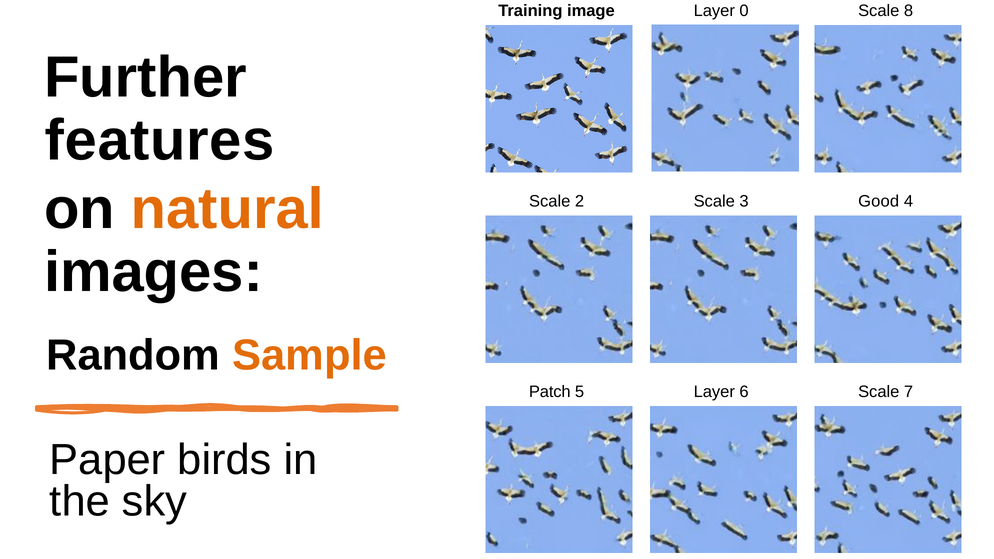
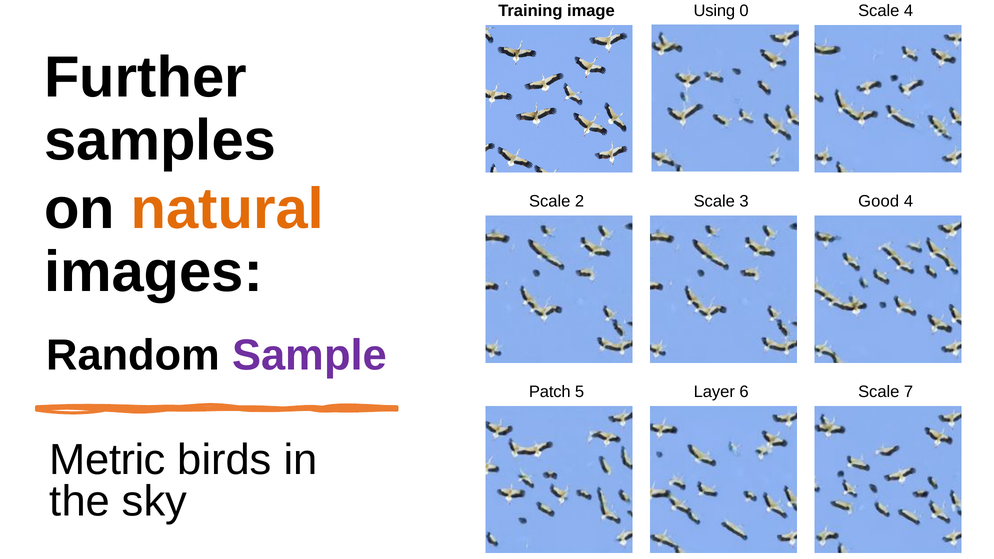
image Layer: Layer -> Using
Scale 8: 8 -> 4
features: features -> samples
Sample colour: orange -> purple
Paper: Paper -> Metric
